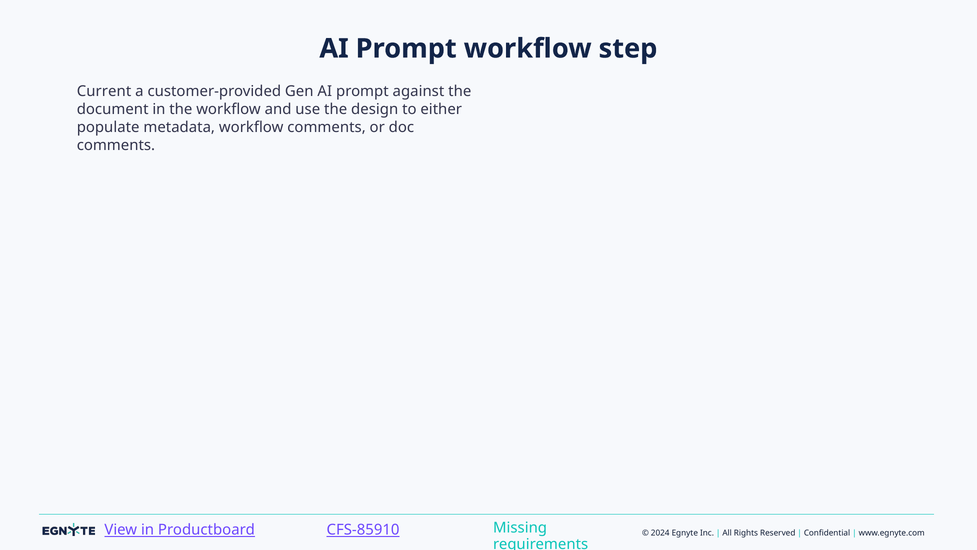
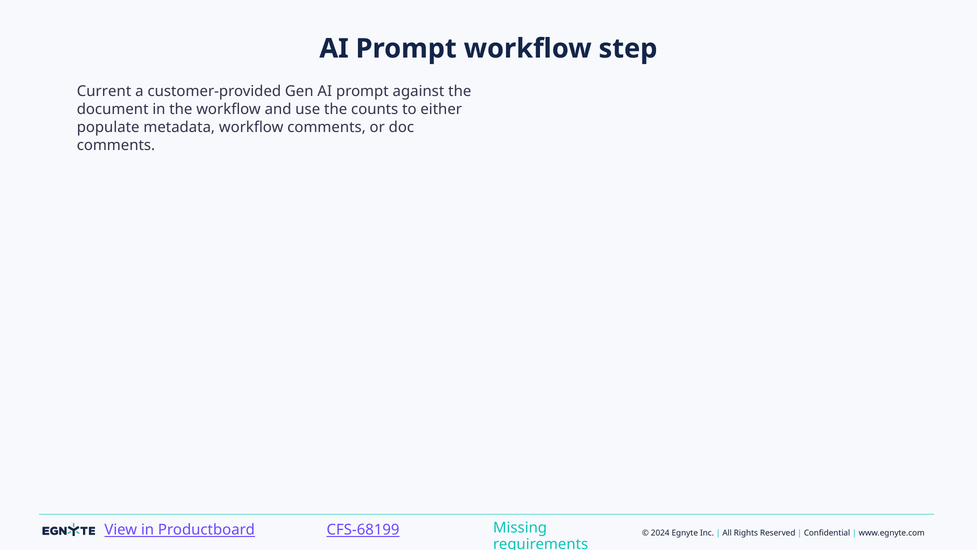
design: design -> counts
CFS-85910: CFS-85910 -> CFS-68199
